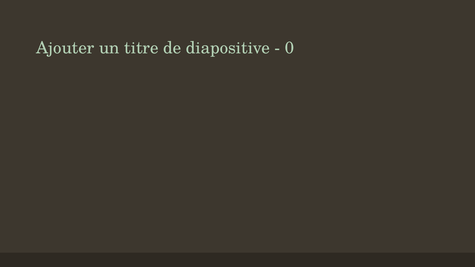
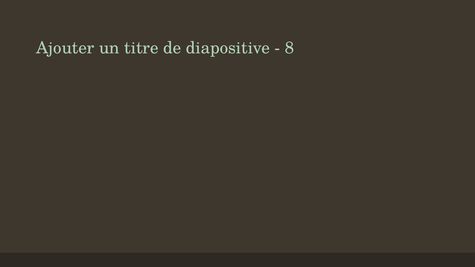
0: 0 -> 8
